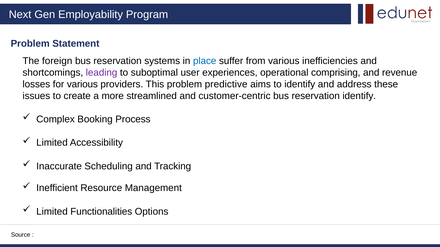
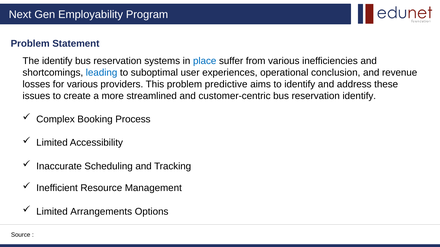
The foreign: foreign -> identify
leading colour: purple -> blue
comprising: comprising -> conclusion
Functionalities: Functionalities -> Arrangements
